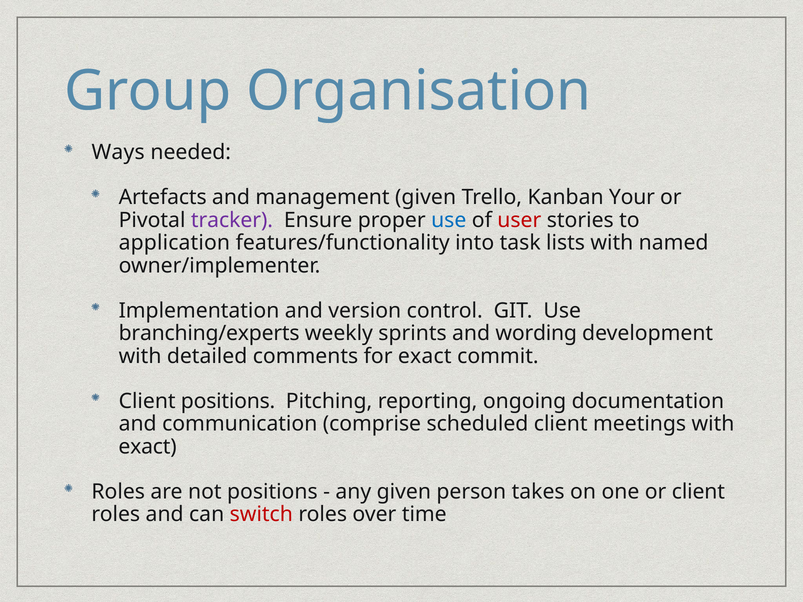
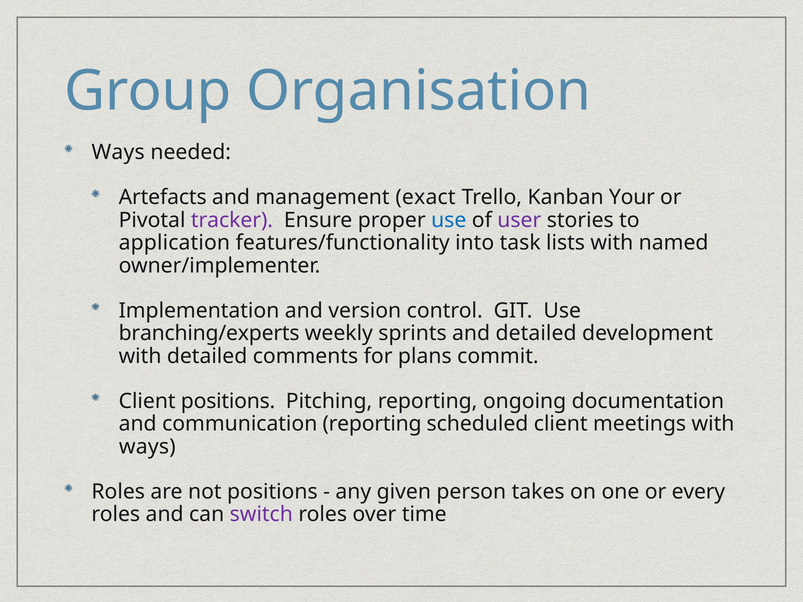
management given: given -> exact
user colour: red -> purple
and wording: wording -> detailed
for exact: exact -> plans
communication comprise: comprise -> reporting
exact at (148, 447): exact -> ways
or client: client -> every
switch colour: red -> purple
